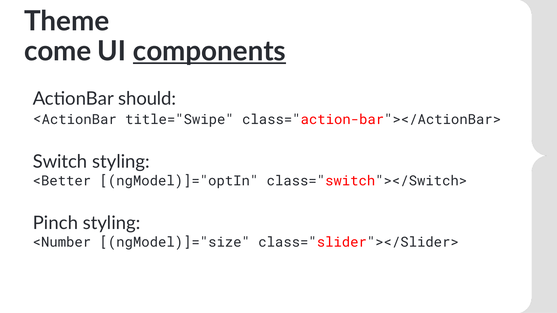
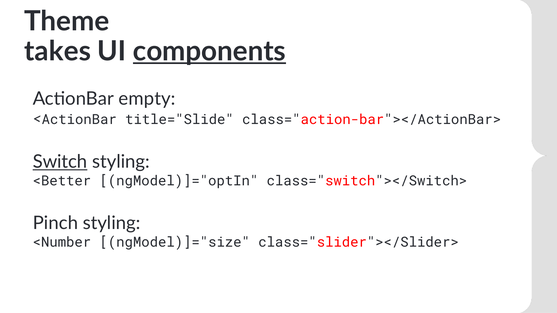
come: come -> takes
should: should -> empty
title="Swipe: title="Swipe -> title="Slide
Switch underline: none -> present
